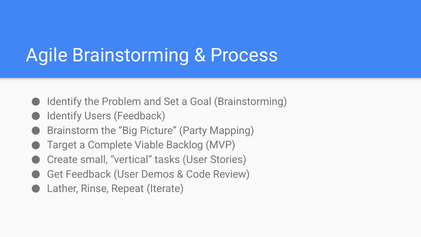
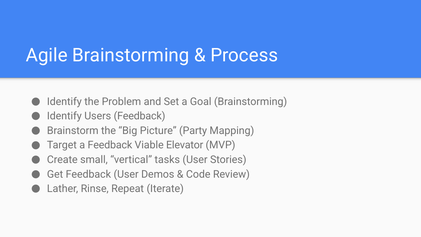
a Complete: Complete -> Feedback
Backlog: Backlog -> Elevator
